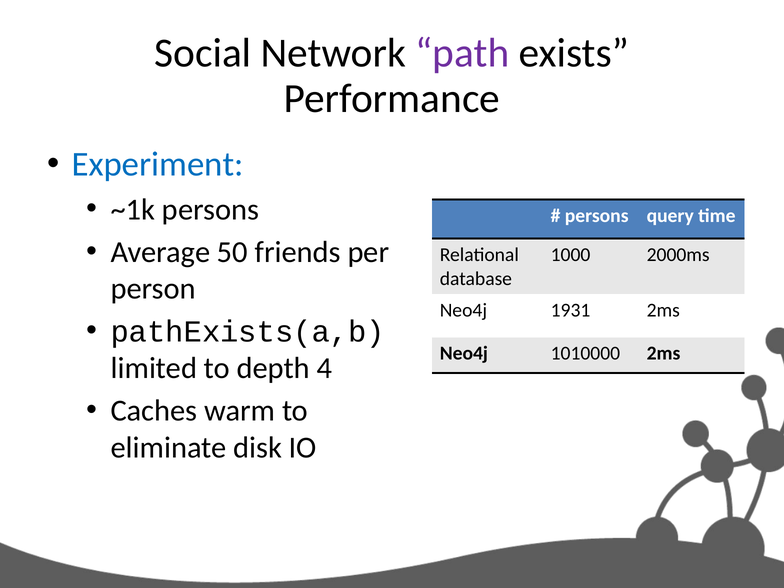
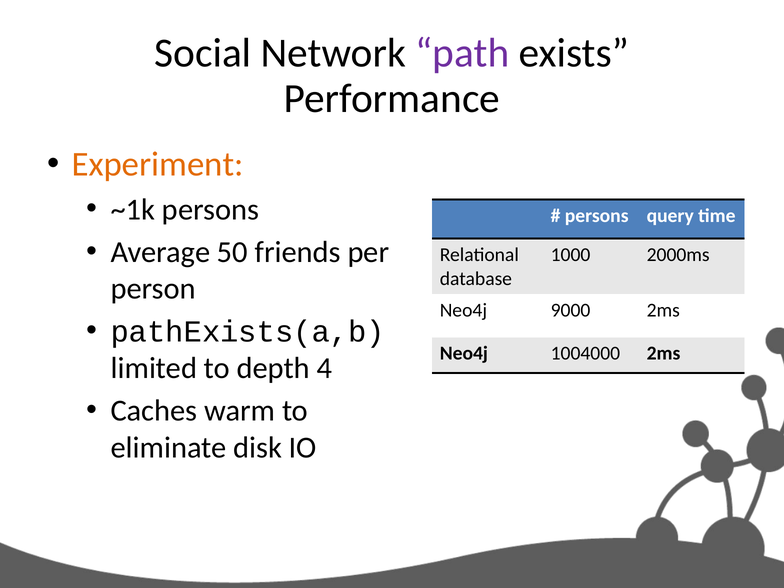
Experiment colour: blue -> orange
1931: 1931 -> 9000
1010000: 1010000 -> 1004000
